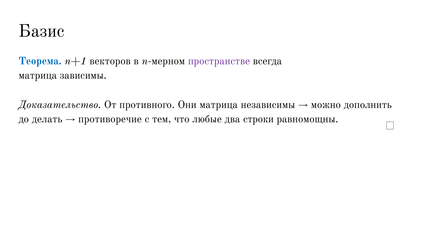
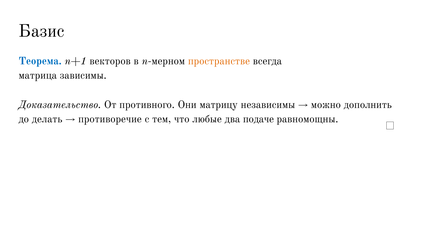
пространстве colour: purple -> orange
Они матрица: матрица -> матрицу
строки: строки -> подаче
